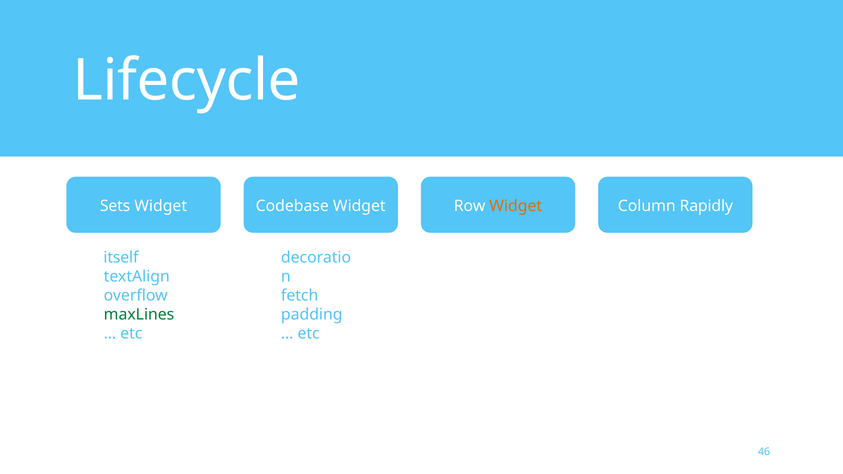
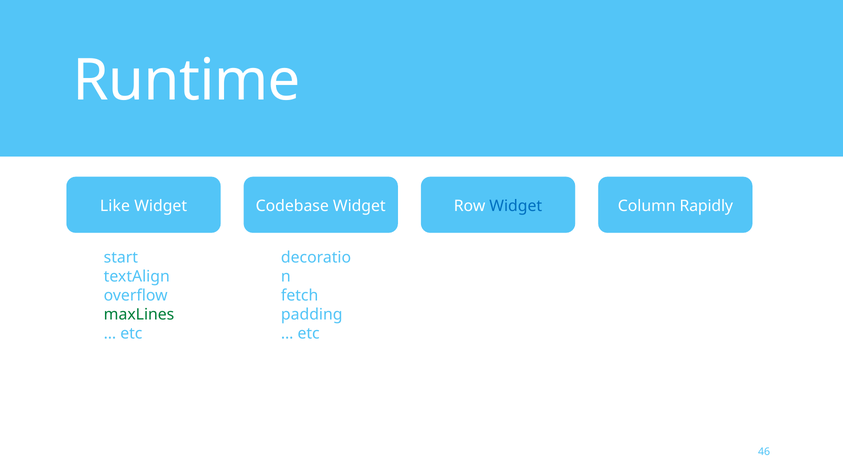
Lifecycle: Lifecycle -> Runtime
Sets: Sets -> Like
Widget at (516, 206) colour: orange -> blue
itself: itself -> start
